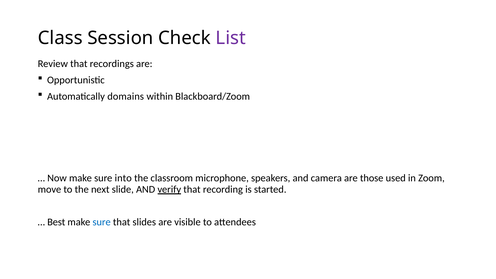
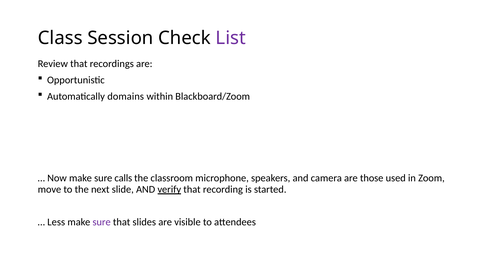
into: into -> calls
Best: Best -> Less
sure at (102, 222) colour: blue -> purple
